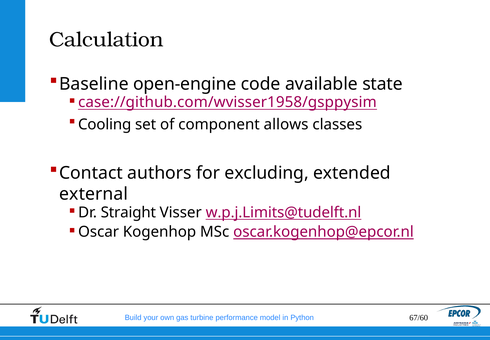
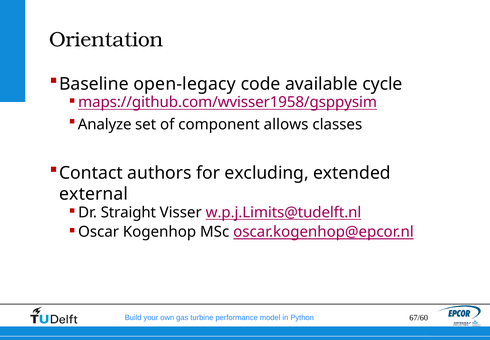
Calculation: Calculation -> Orientation
open-engine: open-engine -> open-legacy
state: state -> cycle
case://github.com/wvisser1958/gsppysim: case://github.com/wvisser1958/gsppysim -> maps://github.com/wvisser1958/gsppysim
Cooling: Cooling -> Analyze
